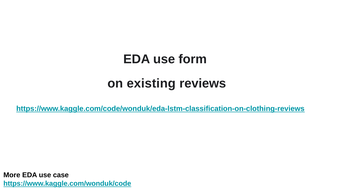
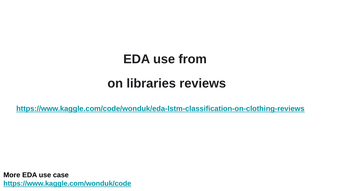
form: form -> from
existing: existing -> libraries
